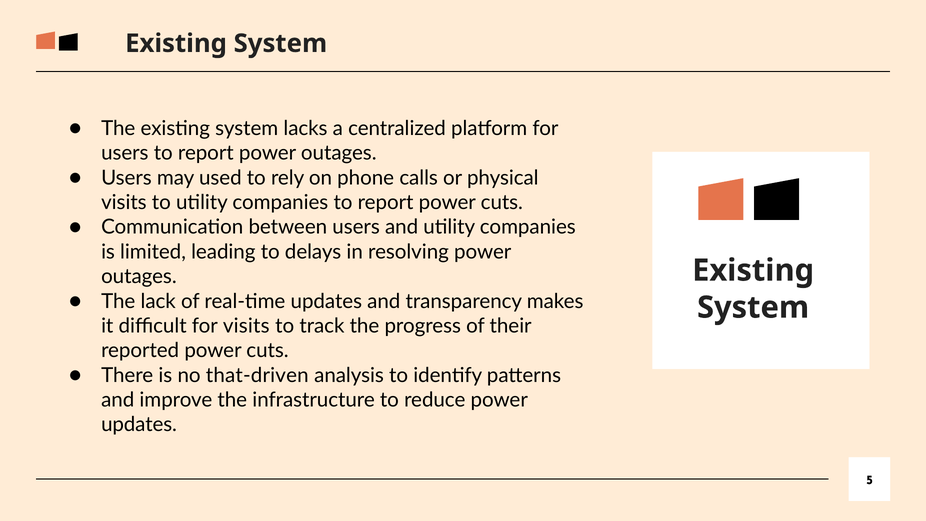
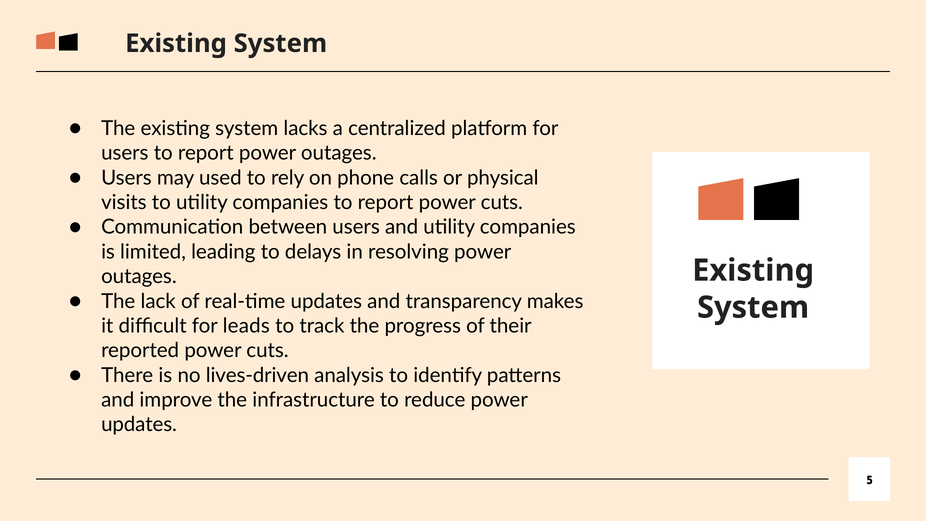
for visits: visits -> leads
that-driven: that-driven -> lives-driven
